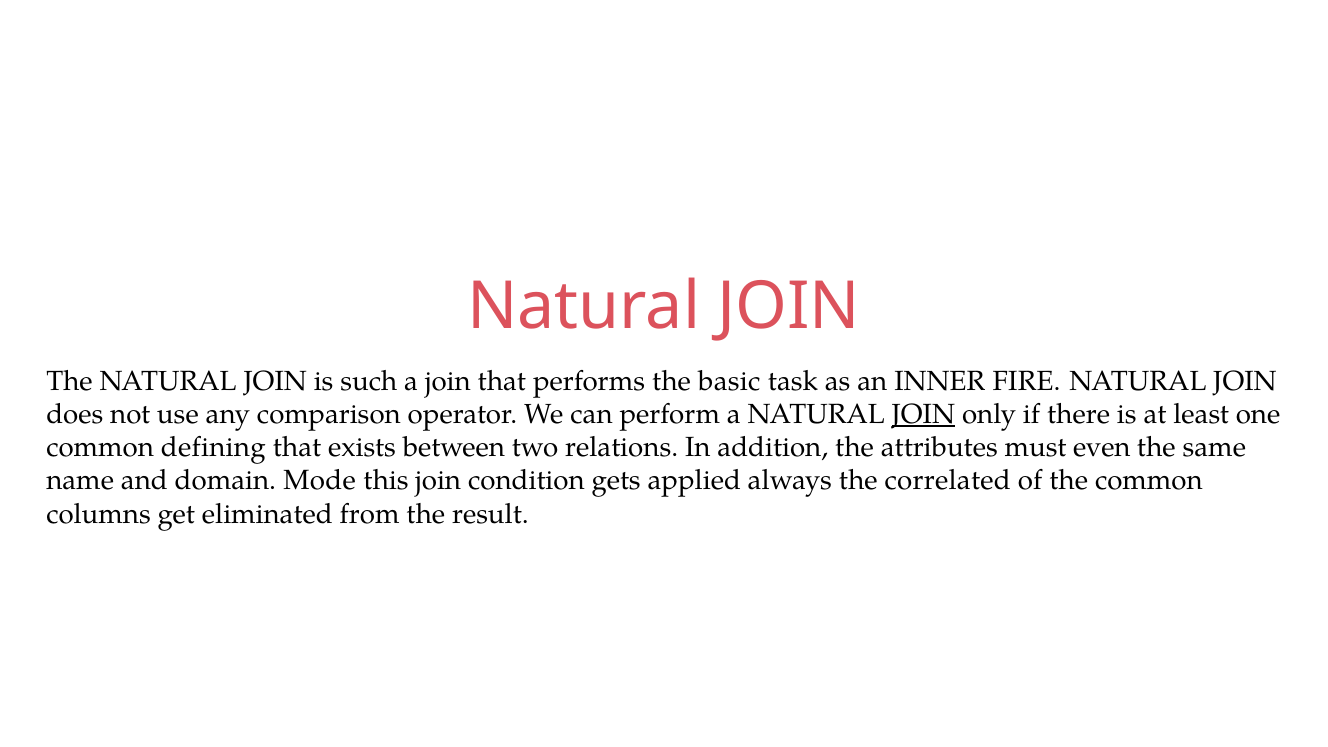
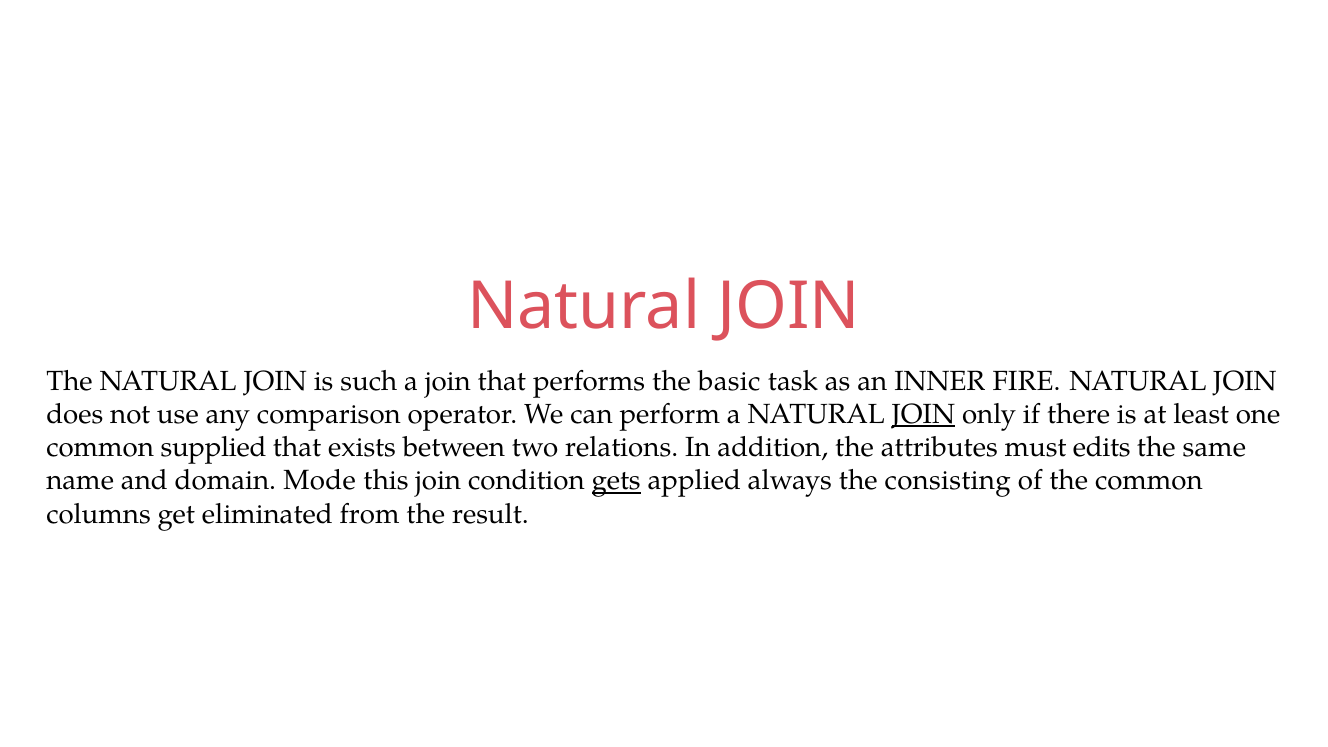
defining: defining -> supplied
even: even -> edits
gets underline: none -> present
correlated: correlated -> consisting
